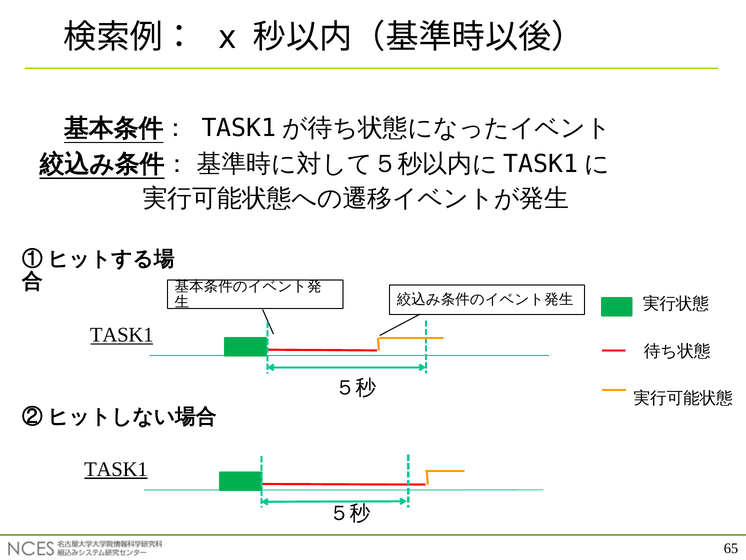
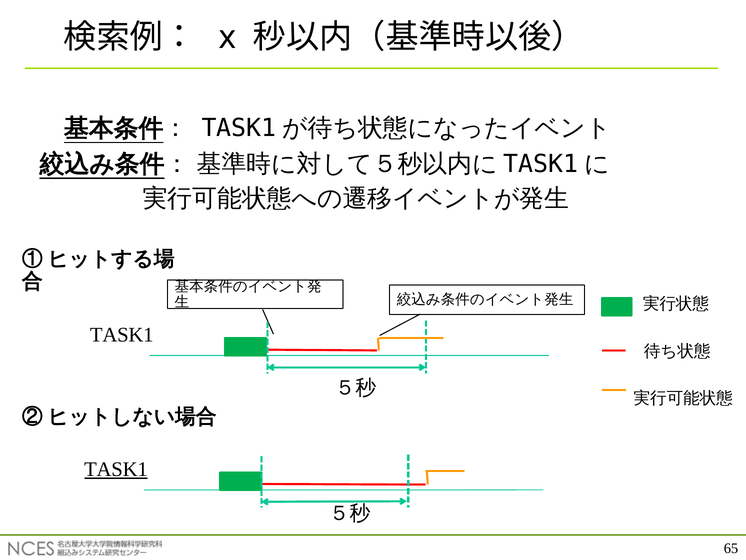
TASK1 at (122, 335) underline: present -> none
